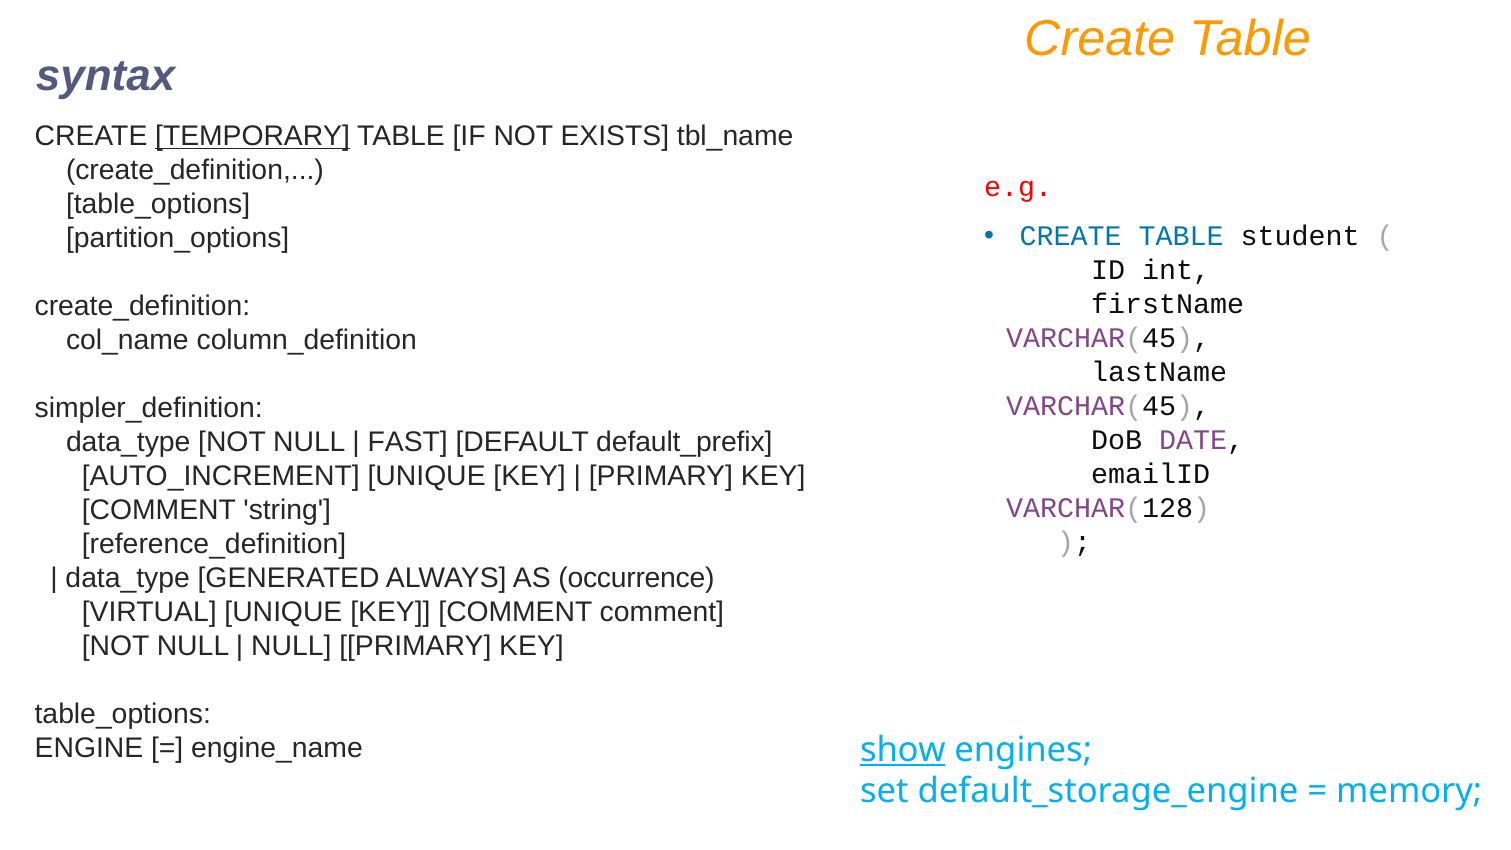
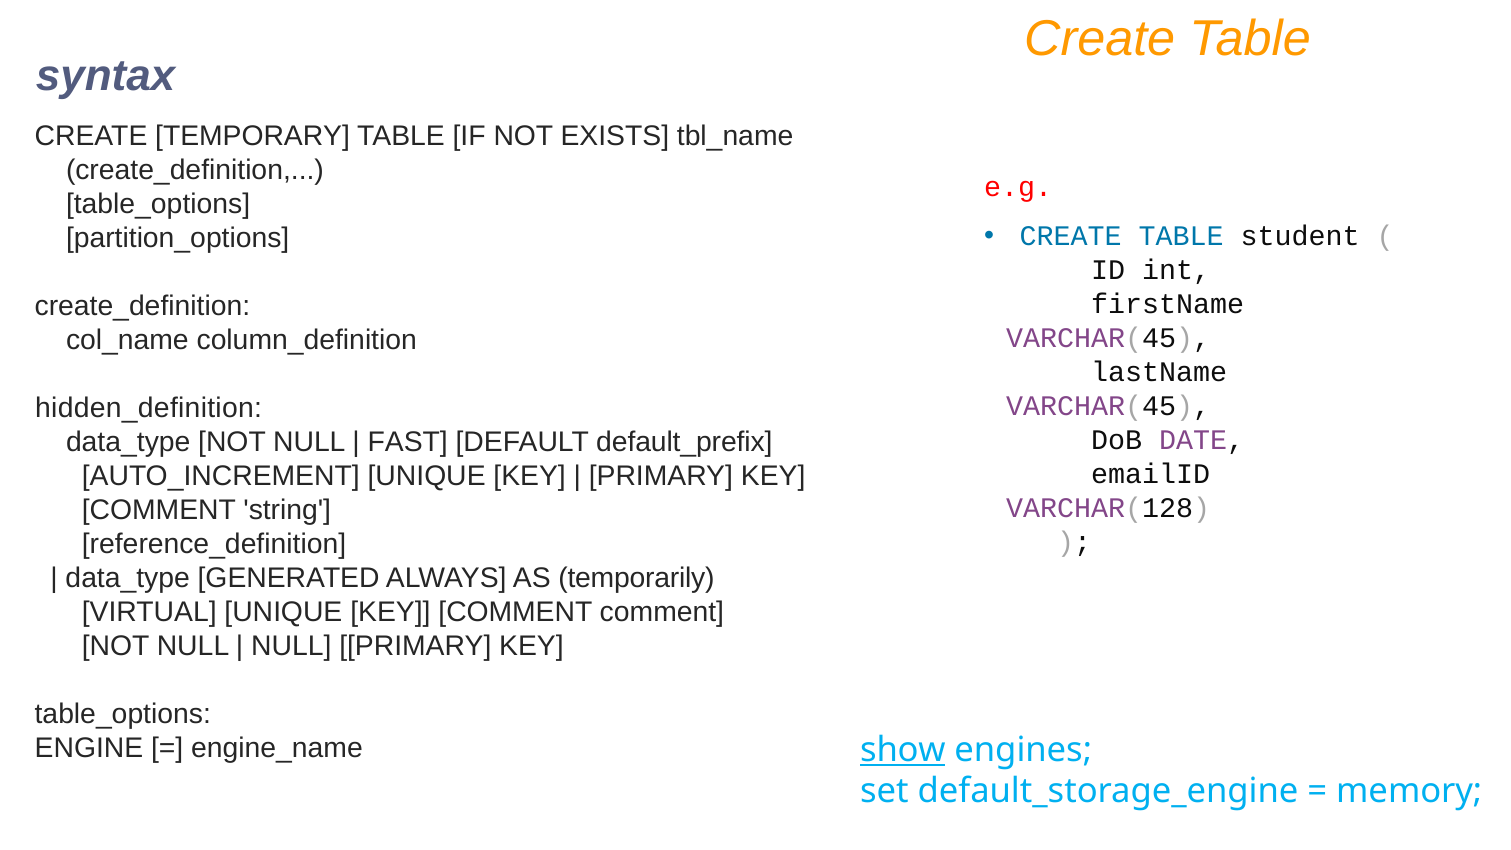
TEMPORARY underline: present -> none
simpler_definition: simpler_definition -> hidden_definition
occurrence: occurrence -> temporarily
